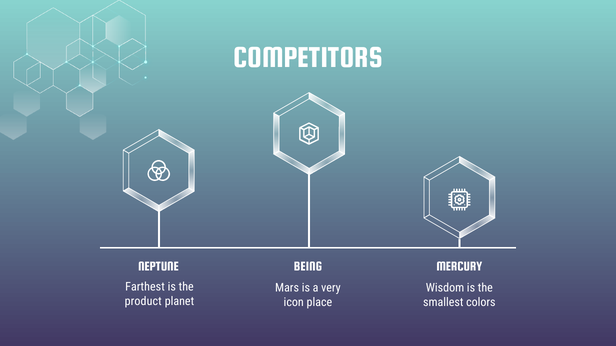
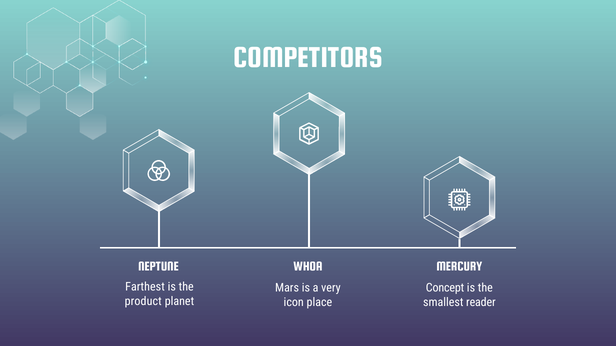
BEING: BEING -> WHOA
Wisdom: Wisdom -> Concept
colors: colors -> reader
